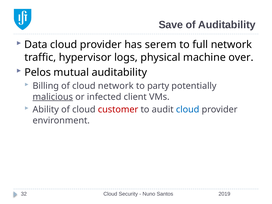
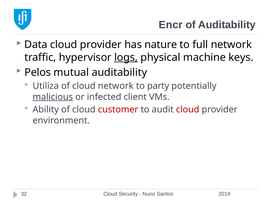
Save: Save -> Encr
serem: serem -> nature
logs underline: none -> present
over: over -> keys
Billing: Billing -> Utiliza
cloud at (188, 110) colour: blue -> red
